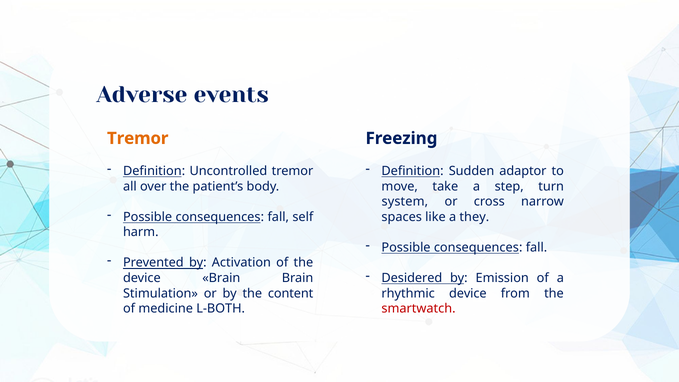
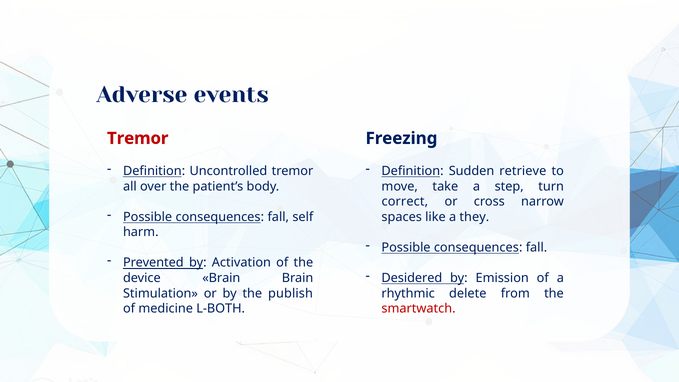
Tremor at (138, 138) colour: orange -> red
adaptor: adaptor -> retrieve
system: system -> correct
content: content -> publish
rhythmic device: device -> delete
